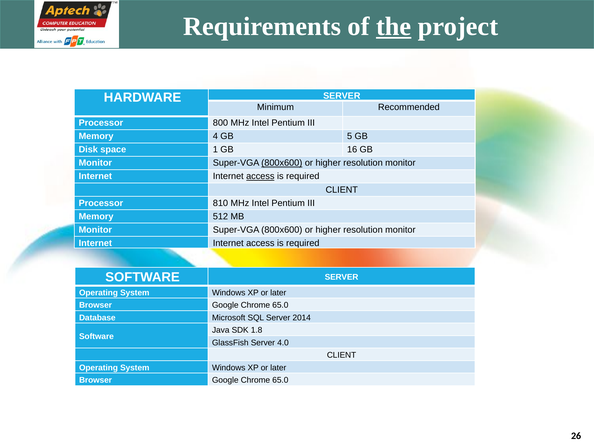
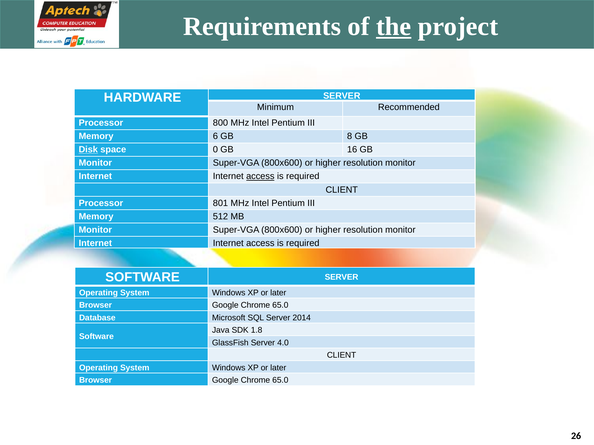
4: 4 -> 6
5: 5 -> 8
Disk underline: none -> present
1: 1 -> 0
800x600 at (282, 163) underline: present -> none
810: 810 -> 801
